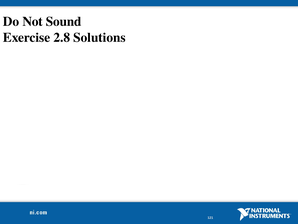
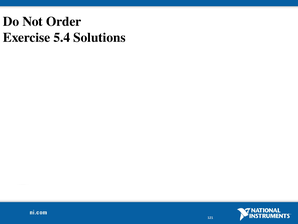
Sound: Sound -> Order
2.8: 2.8 -> 5.4
